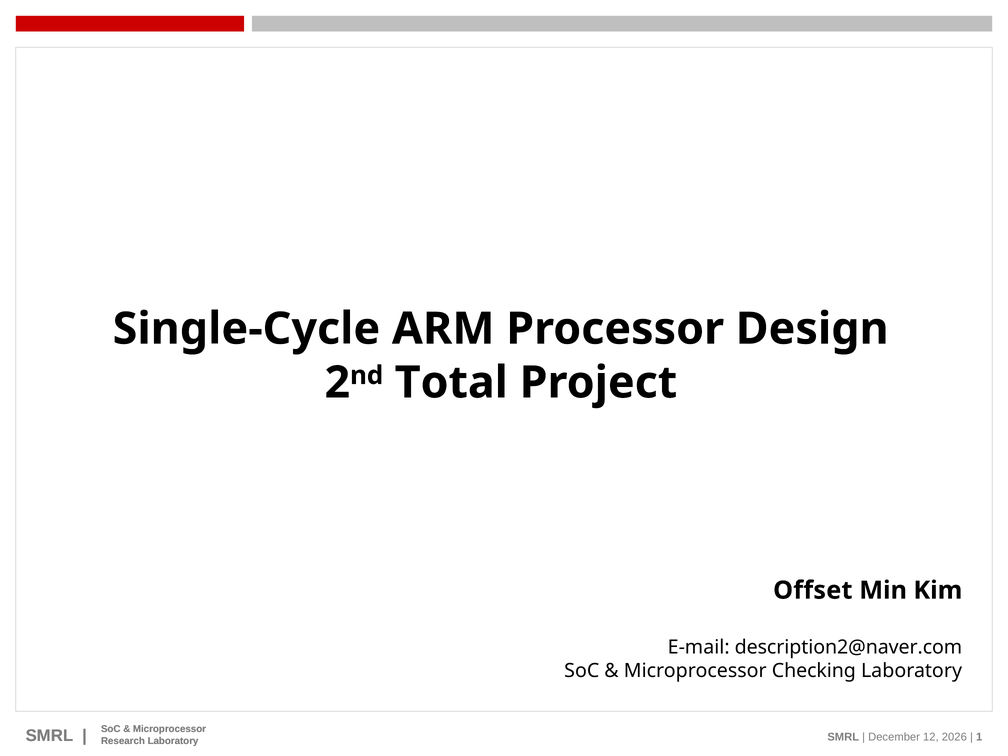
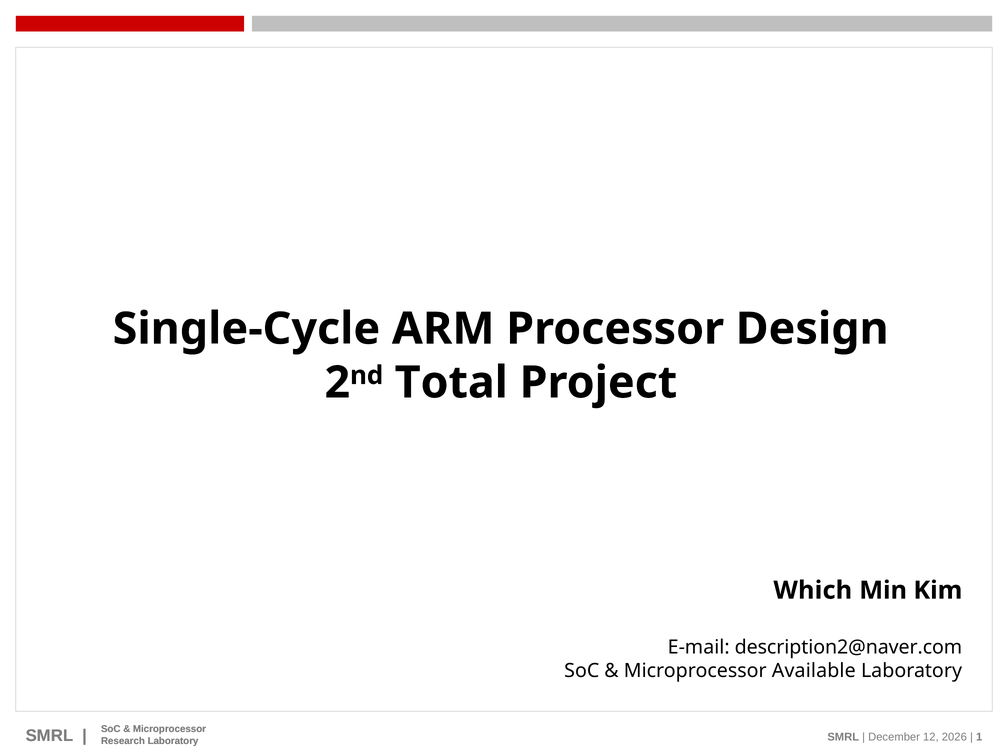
Offset: Offset -> Which
Checking: Checking -> Available
